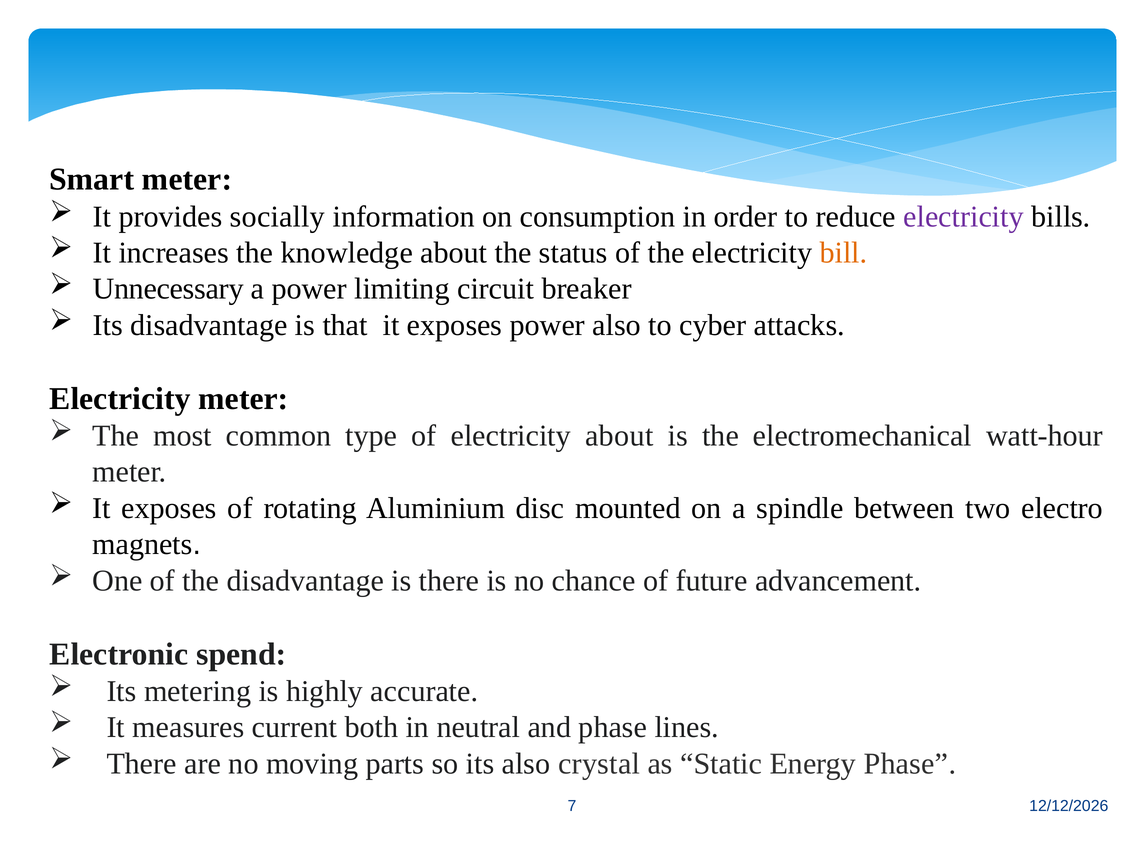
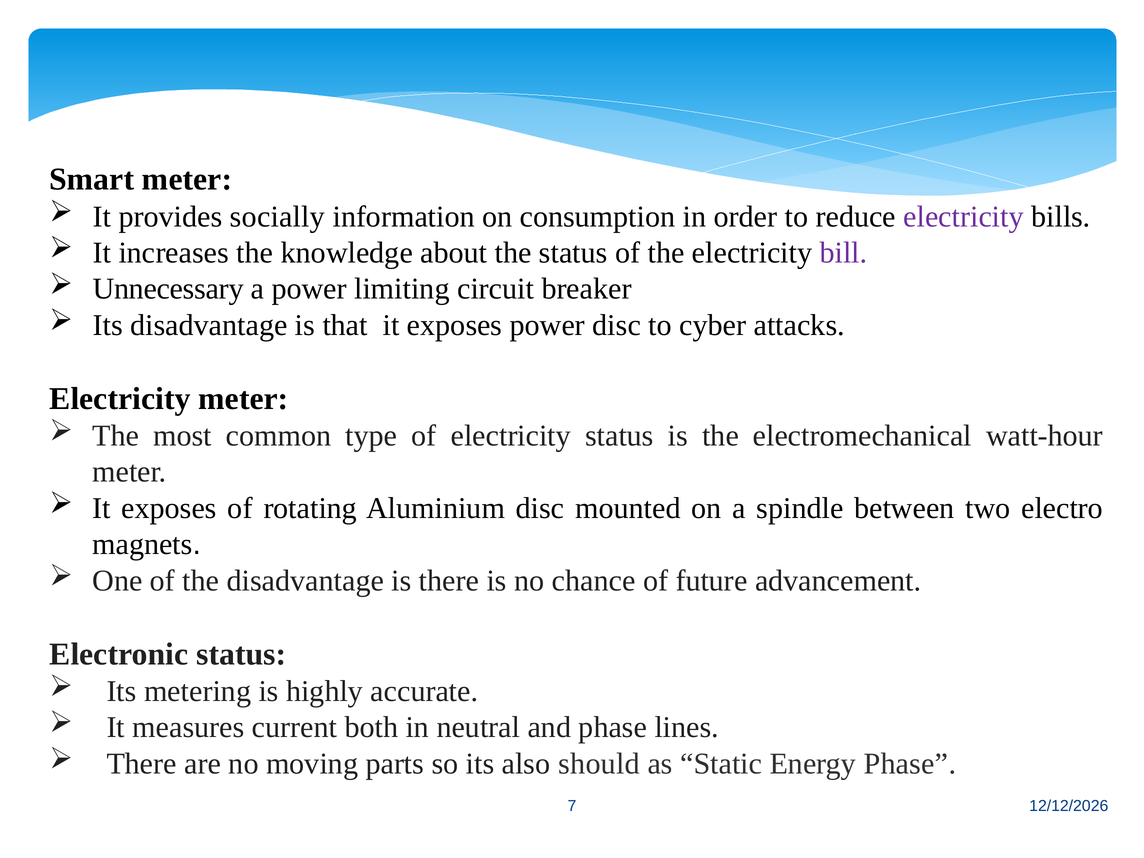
bill colour: orange -> purple
power also: also -> disc
electricity about: about -> status
Electronic spend: spend -> status
crystal: crystal -> should
